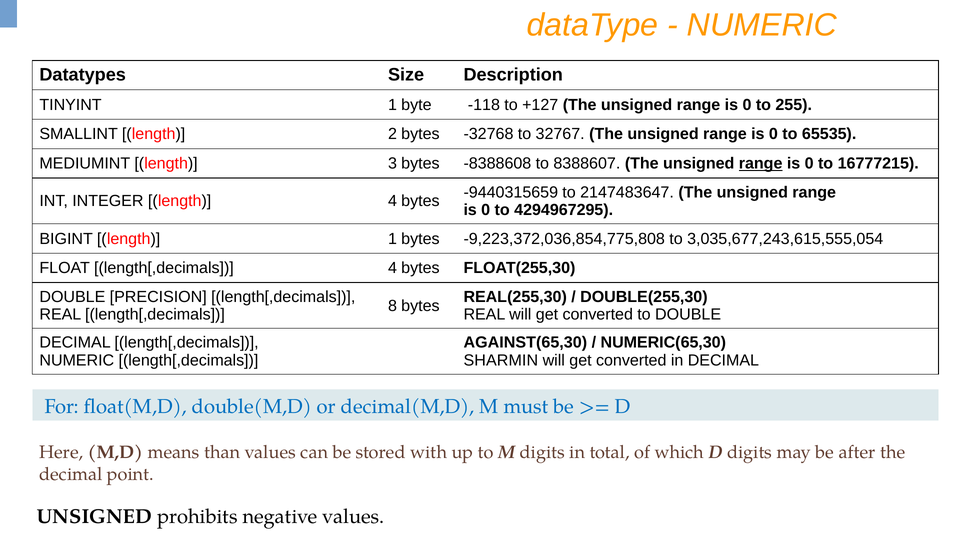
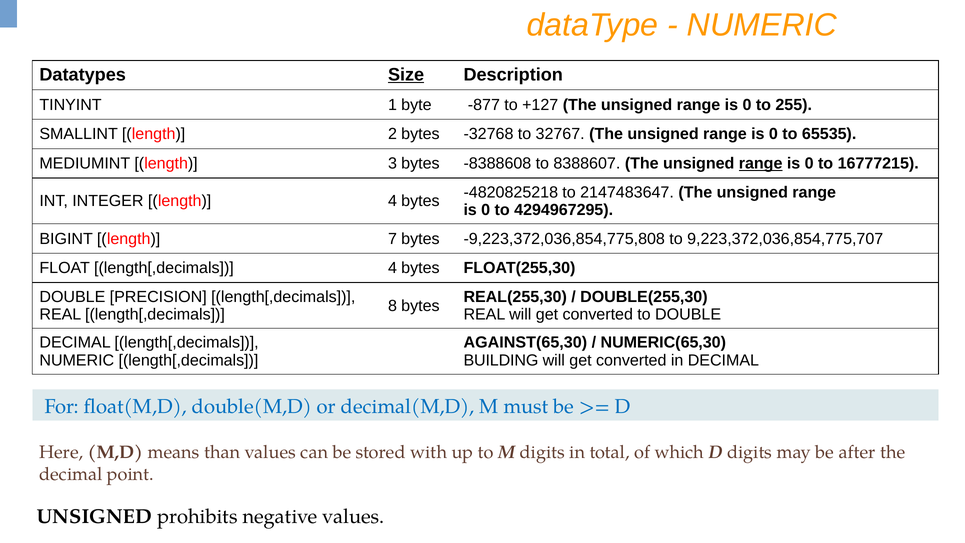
Size underline: none -> present
-118: -118 -> -877
-9440315659: -9440315659 -> -4820825218
length 1: 1 -> 7
3,035,677,243,615,555,054: 3,035,677,243,615,555,054 -> 9,223,372,036,854,775,707
SHARMIN: SHARMIN -> BUILDING
